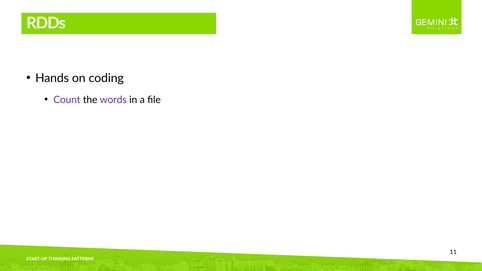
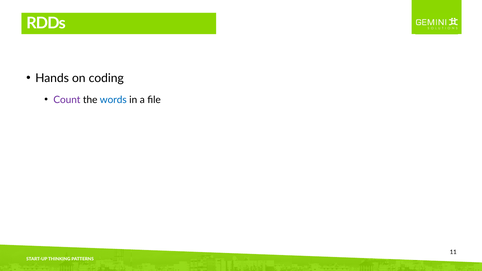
words colour: purple -> blue
